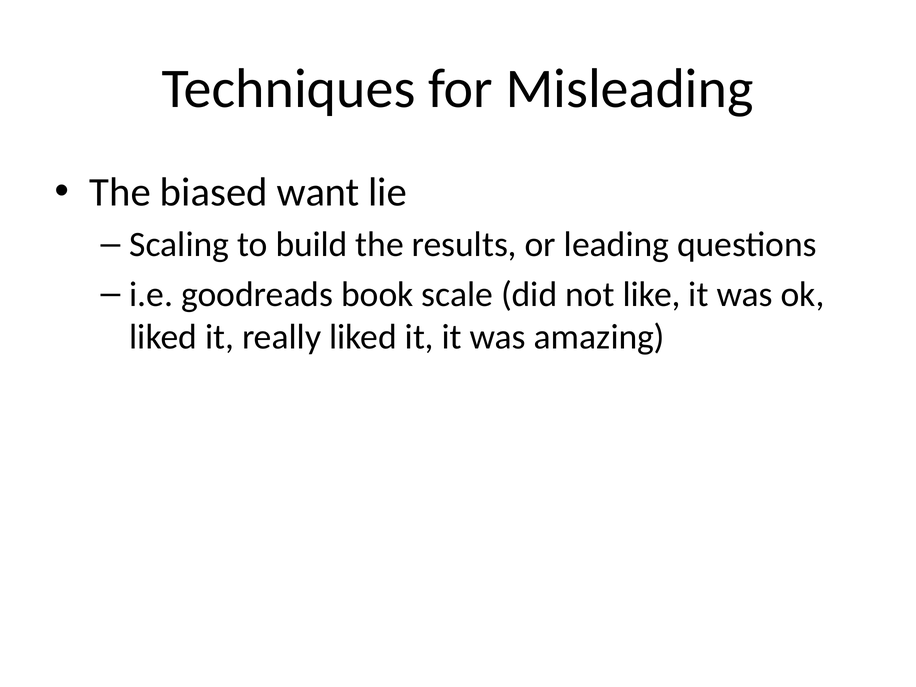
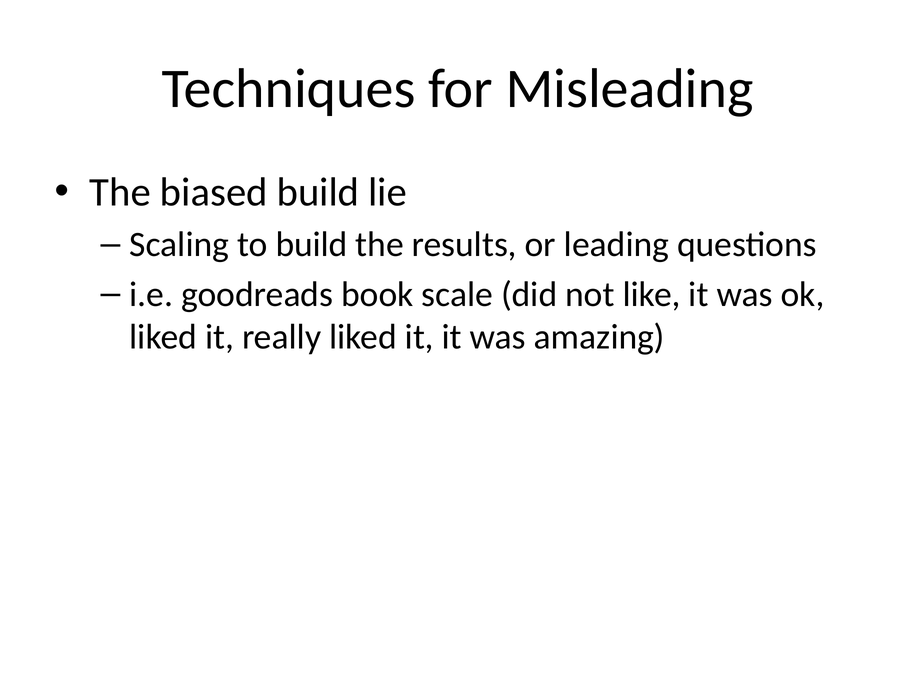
biased want: want -> build
